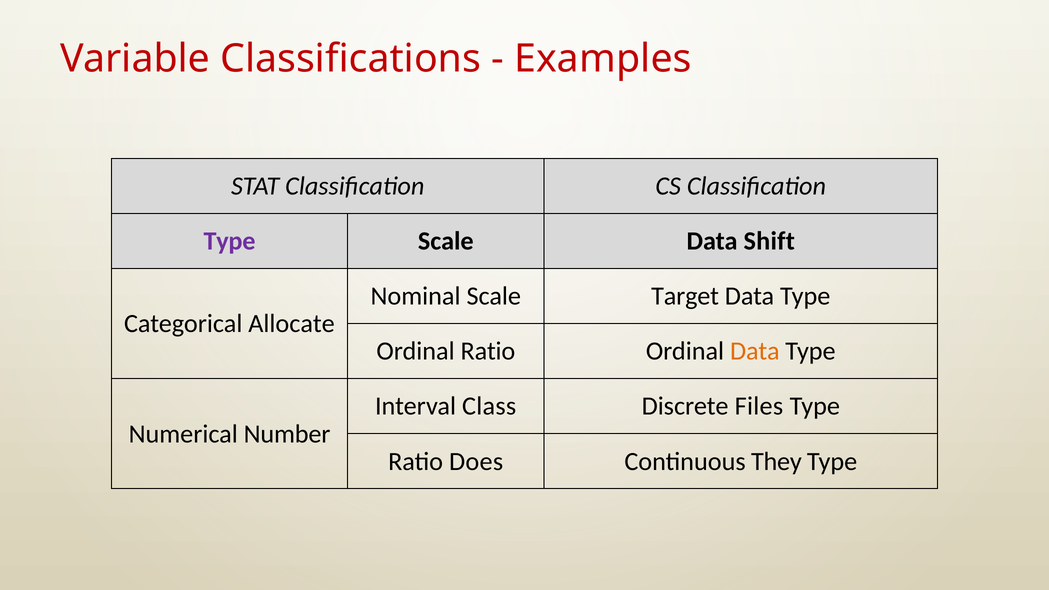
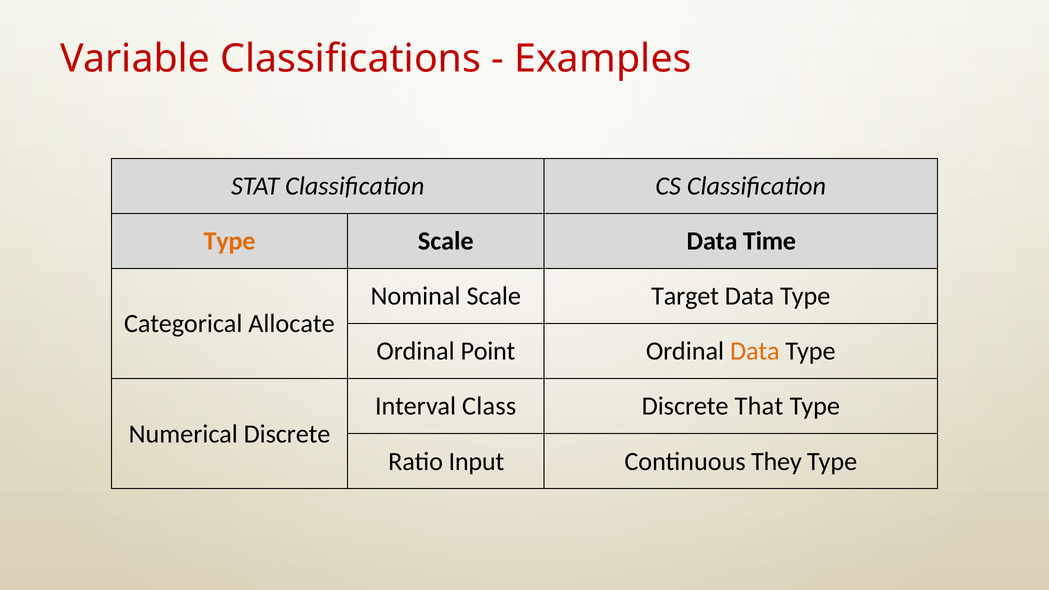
Type at (230, 241) colour: purple -> orange
Shift: Shift -> Time
Ordinal Ratio: Ratio -> Point
Files: Files -> That
Numerical Number: Number -> Discrete
Does: Does -> Input
